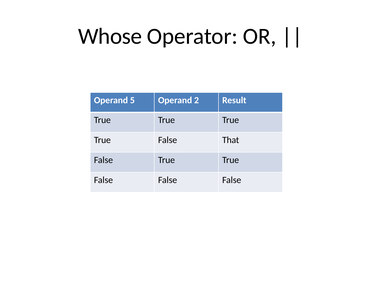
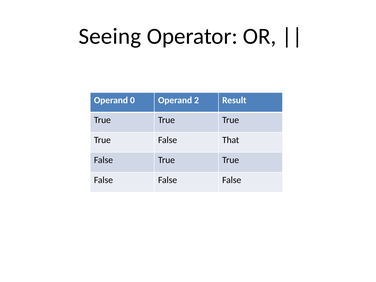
Whose: Whose -> Seeing
5: 5 -> 0
